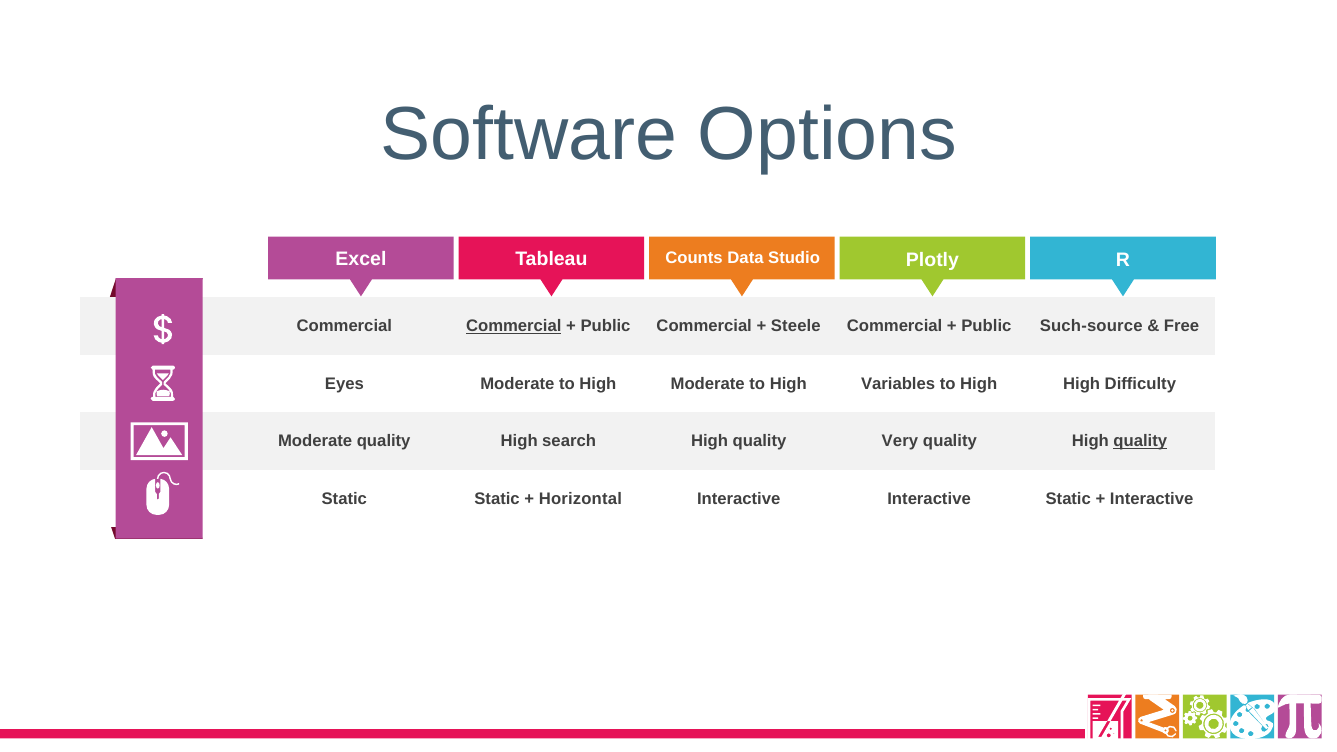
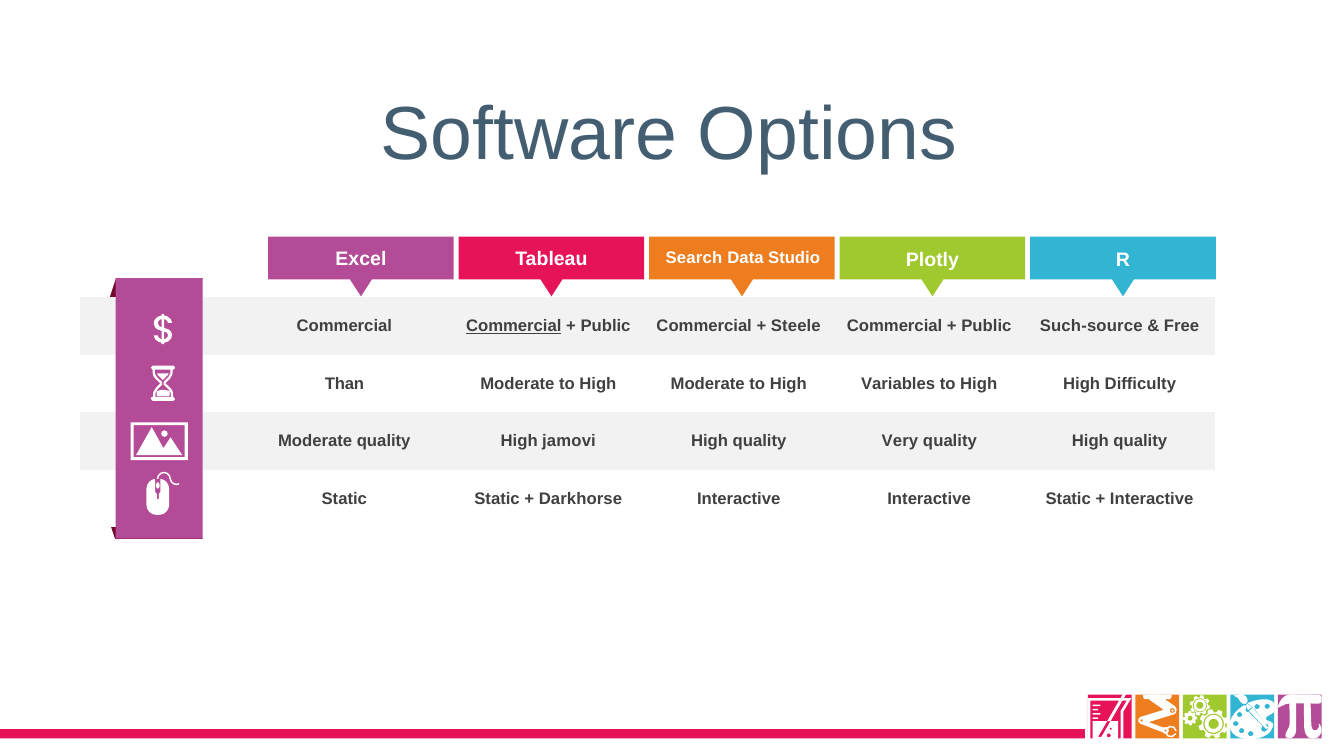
Counts: Counts -> Search
Eyes: Eyes -> Than
search: search -> jamovi
quality at (1140, 441) underline: present -> none
Horizontal: Horizontal -> Darkhorse
